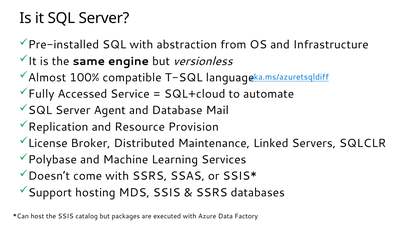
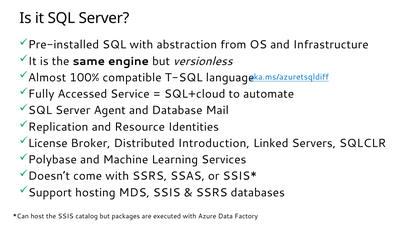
Provision: Provision -> Identities
Maintenance: Maintenance -> Introduction
